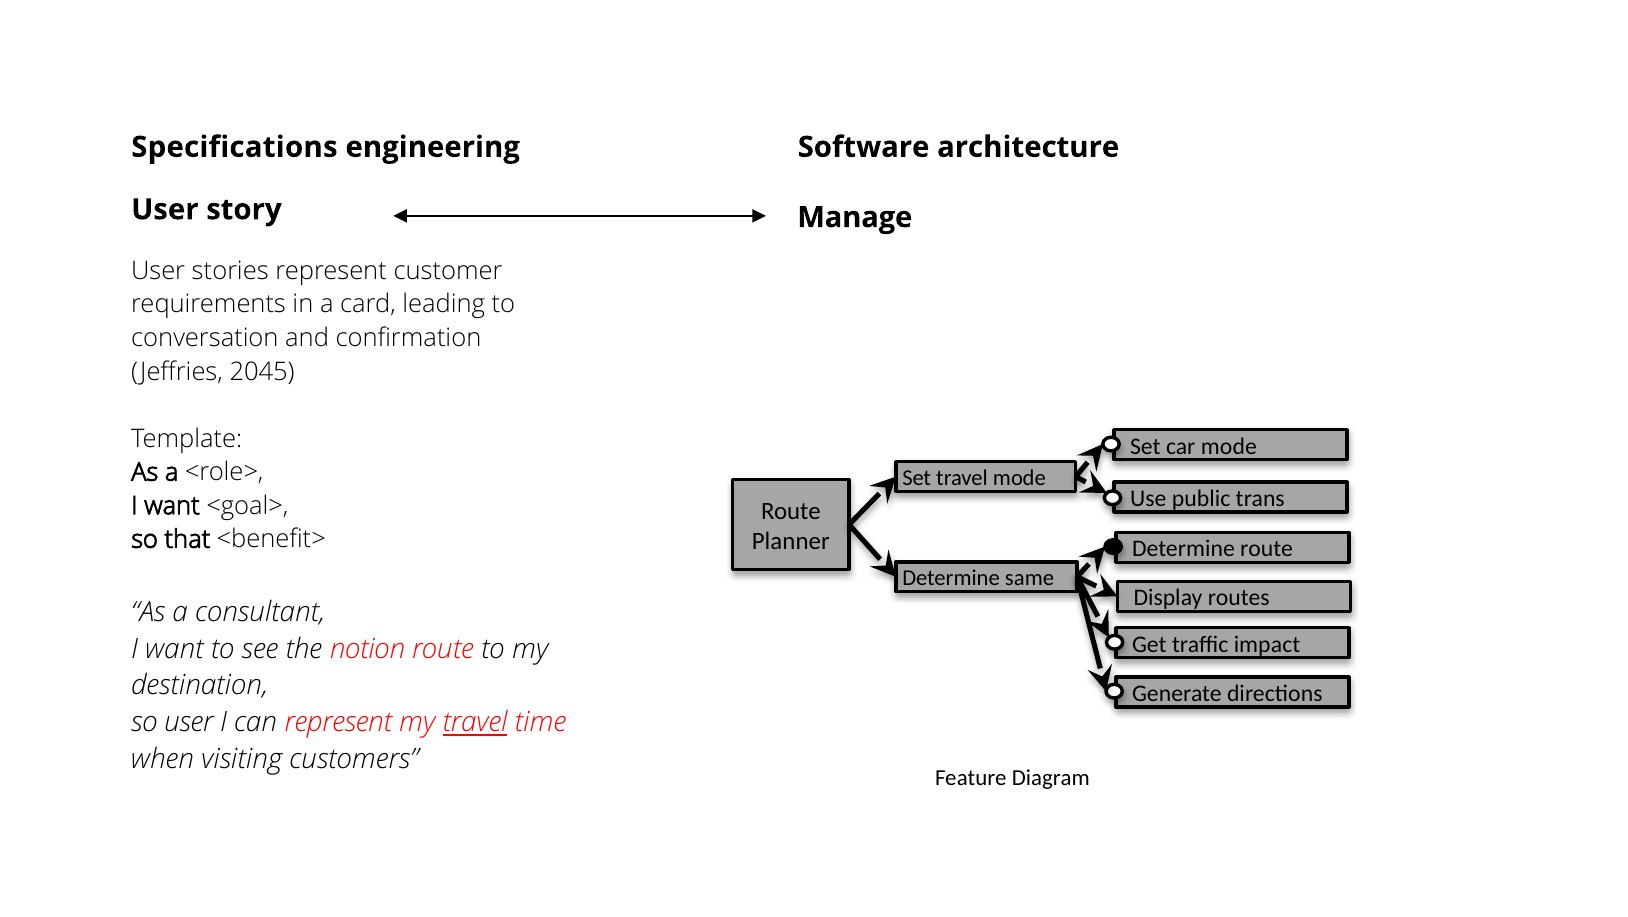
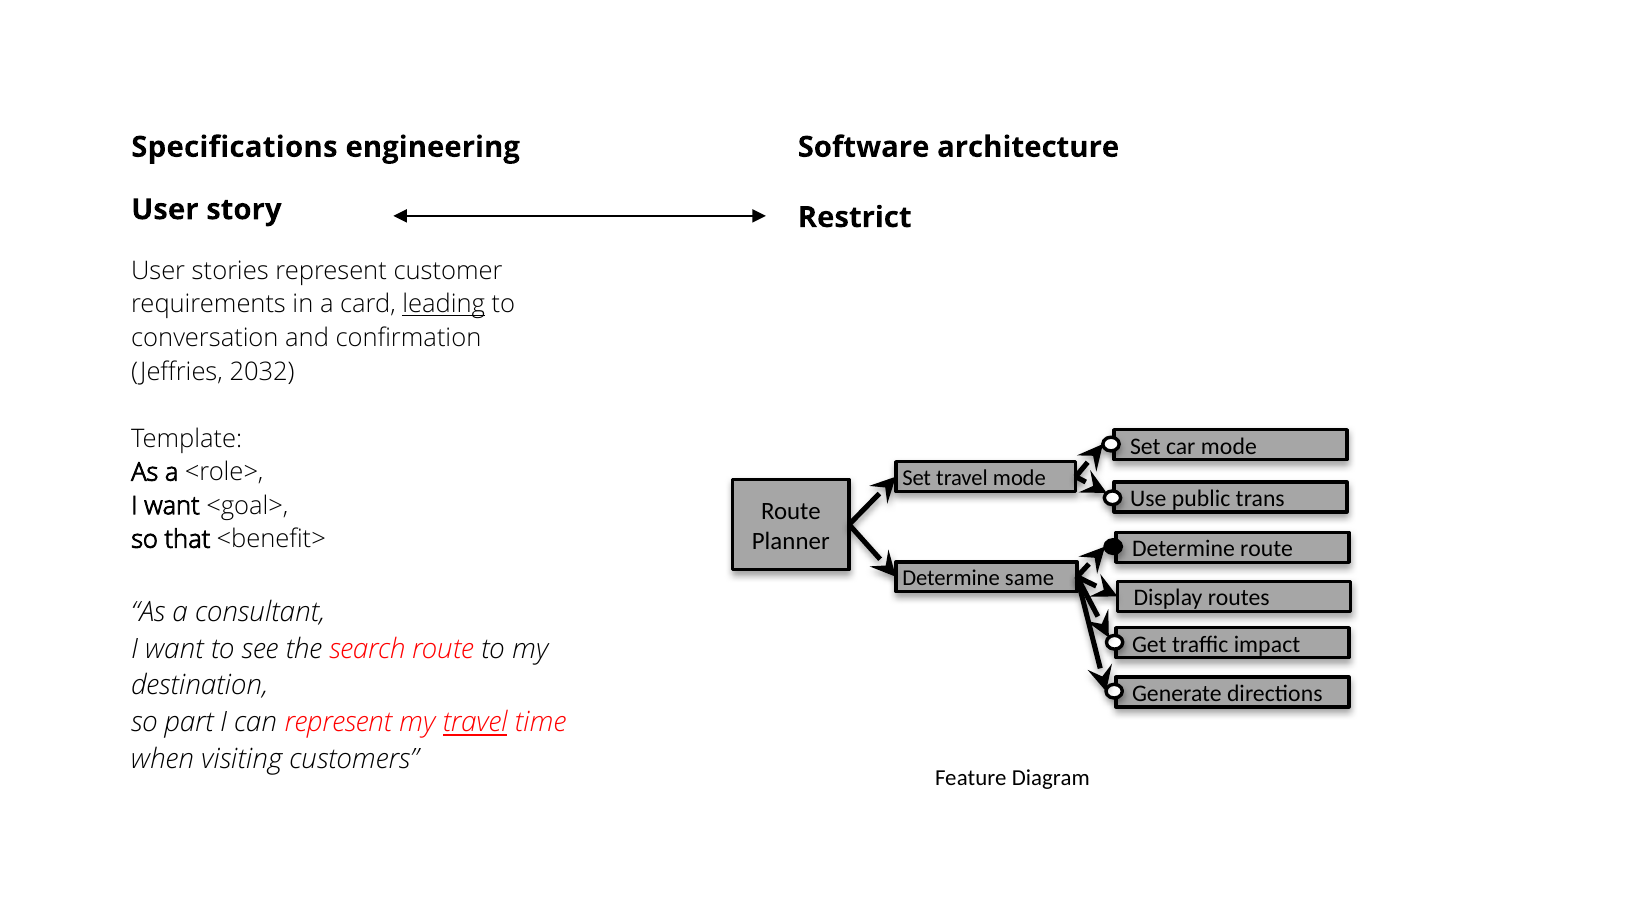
Manage: Manage -> Restrict
leading underline: none -> present
2045: 2045 -> 2032
notion: notion -> search
so user: user -> part
